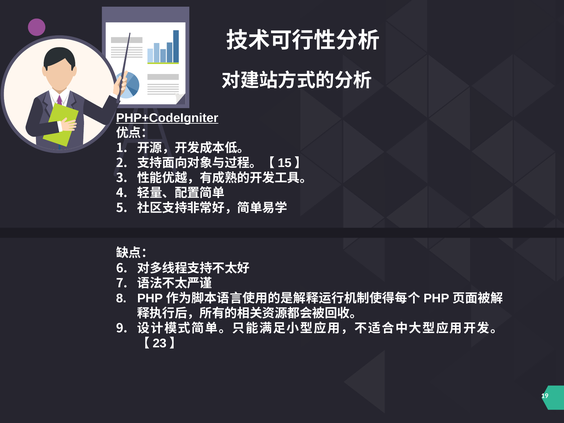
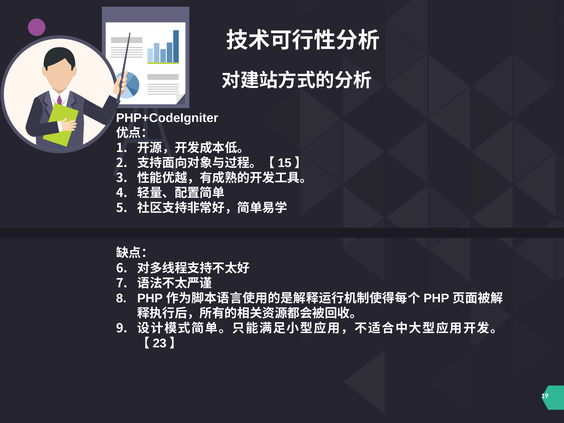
PHP+CodeIgniter underline: present -> none
